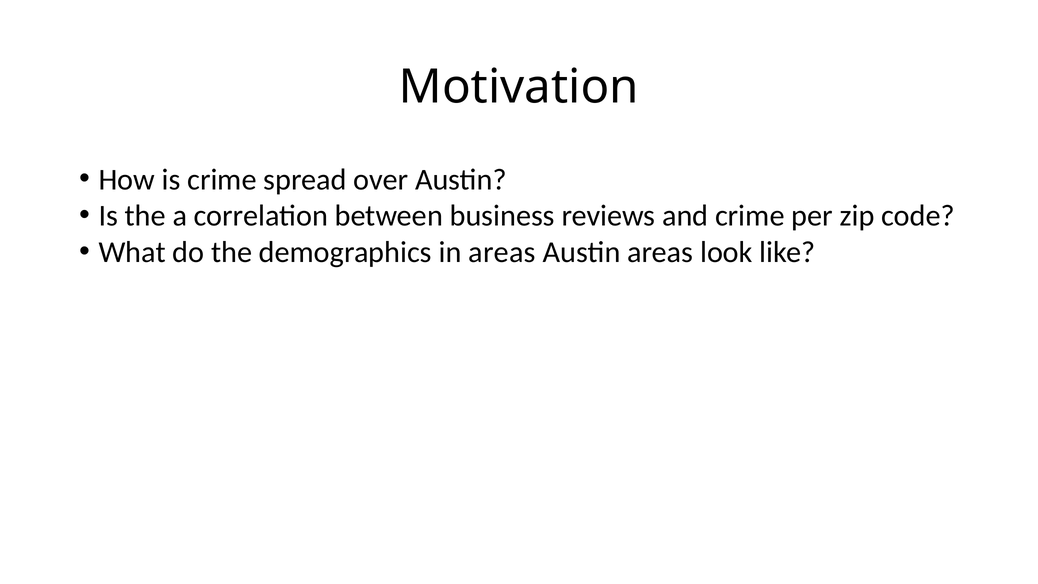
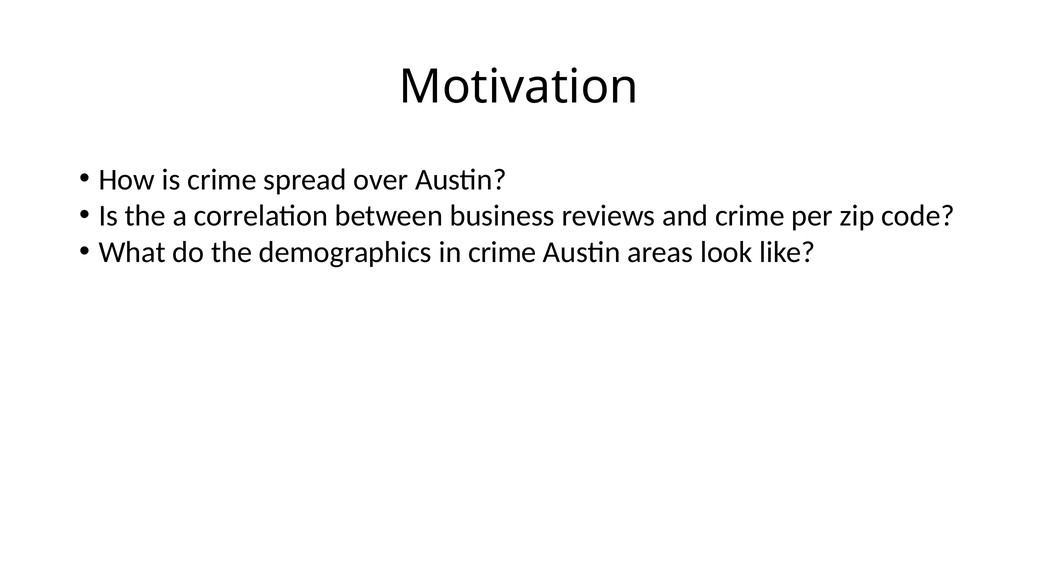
in areas: areas -> crime
